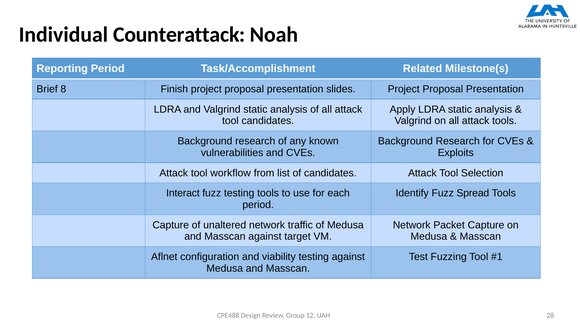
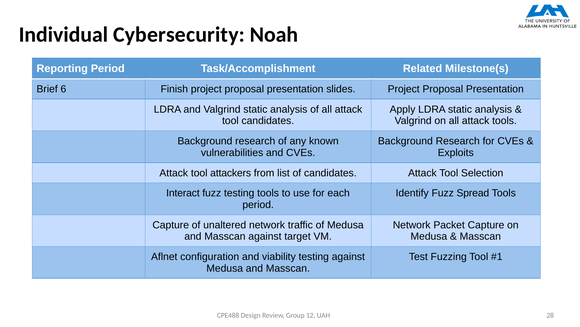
Counterattack: Counterattack -> Cybersecurity
8: 8 -> 6
workflow: workflow -> attackers
